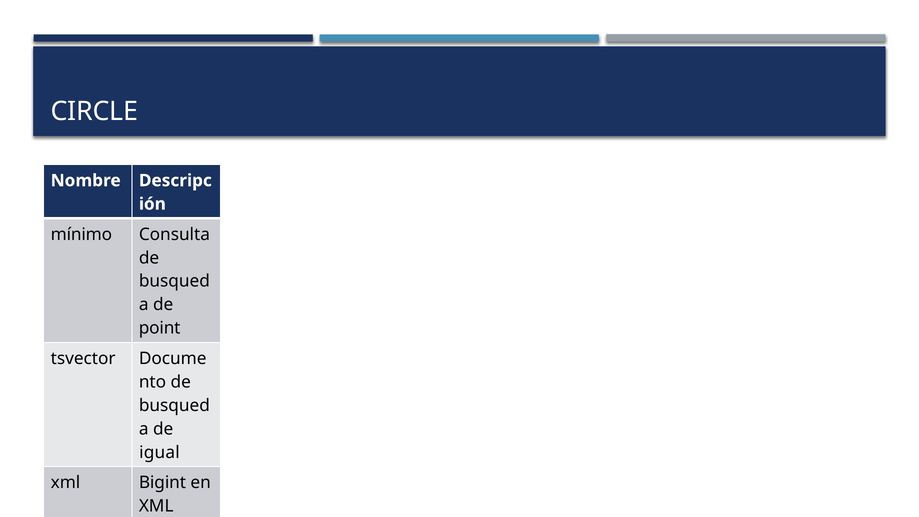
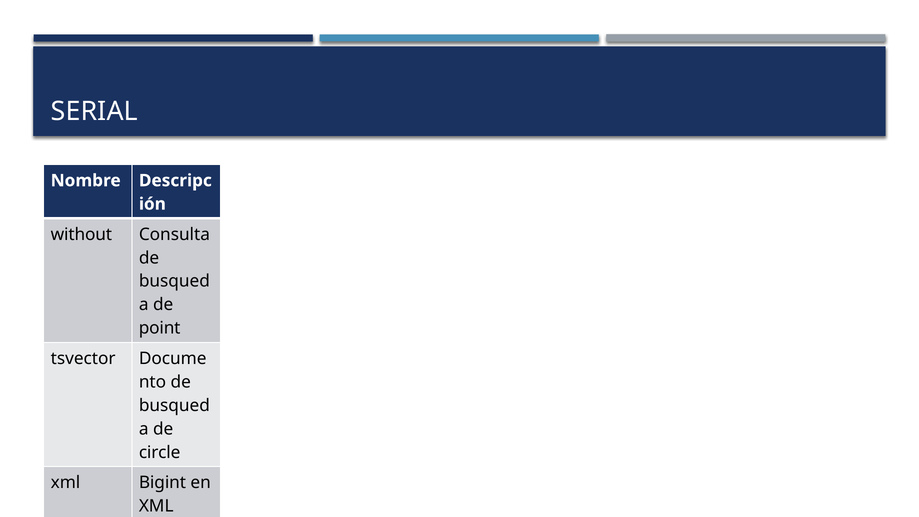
CIRCLE: CIRCLE -> SERIAL
mínimo: mínimo -> without
igual: igual -> circle
